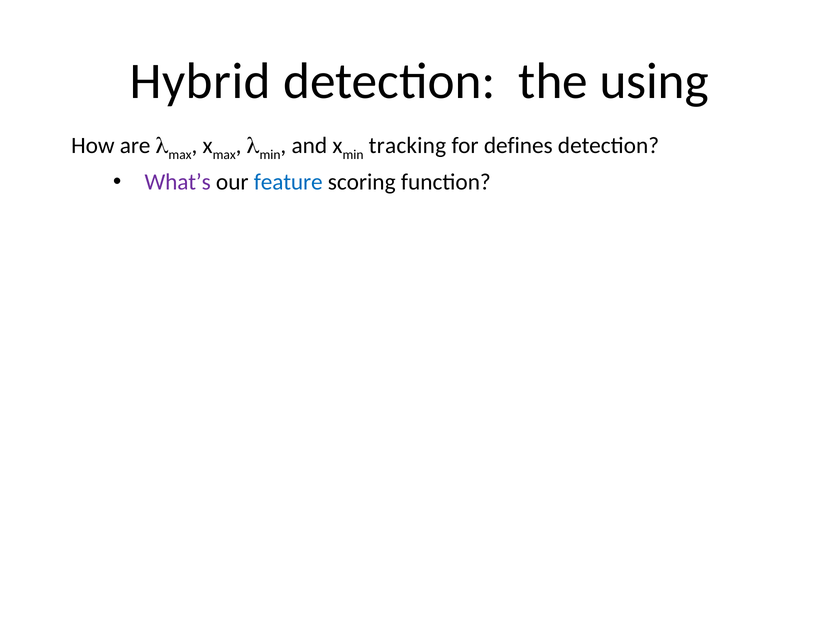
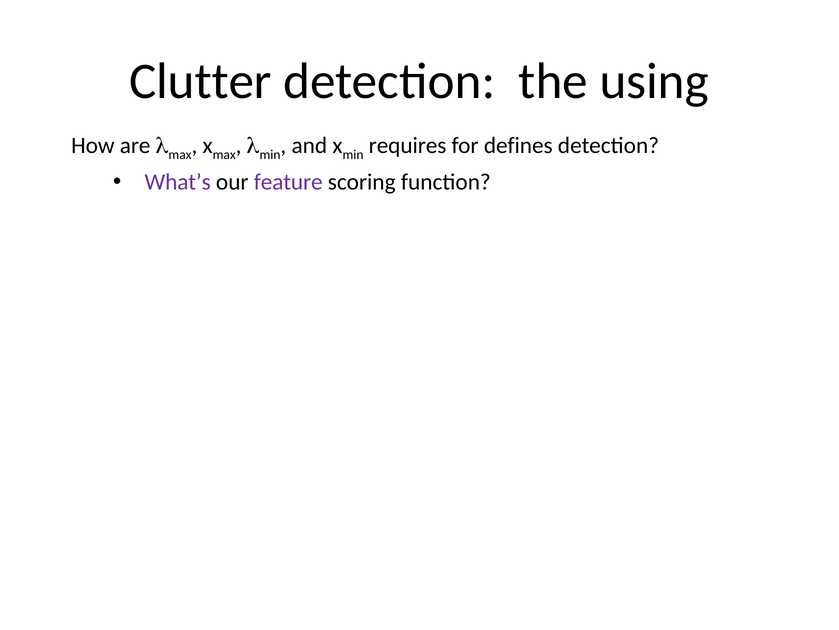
Hybrid: Hybrid -> Clutter
tracking: tracking -> requires
feature colour: blue -> purple
